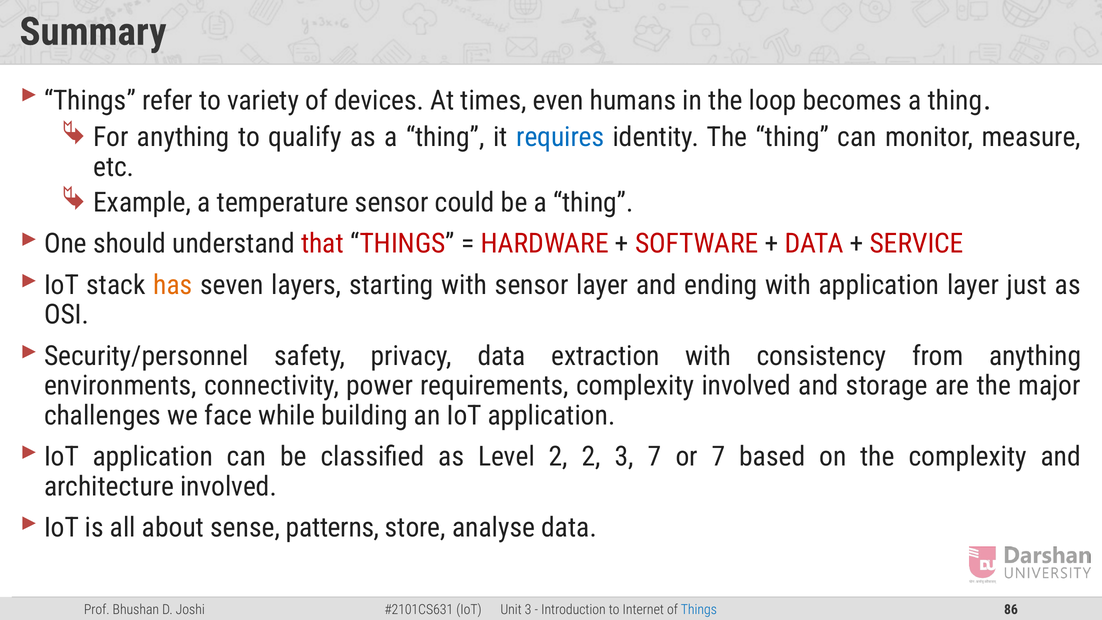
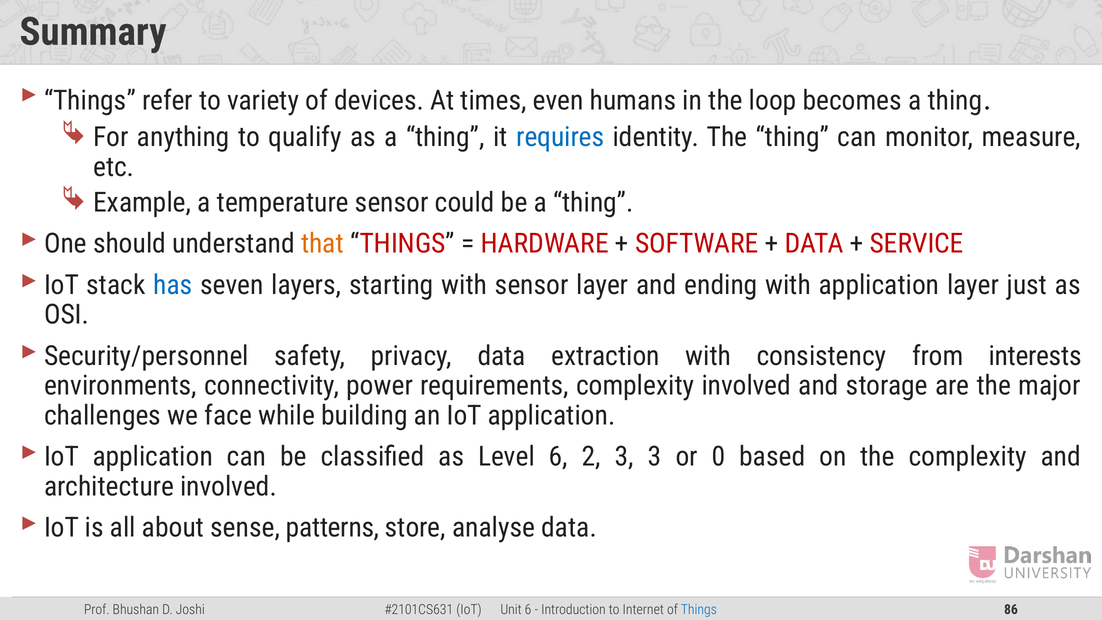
that colour: red -> orange
has colour: orange -> blue
from anything: anything -> interests
Level 2: 2 -> 6
3 7: 7 -> 3
or 7: 7 -> 0
3 at (528, 609): 3 -> 6
